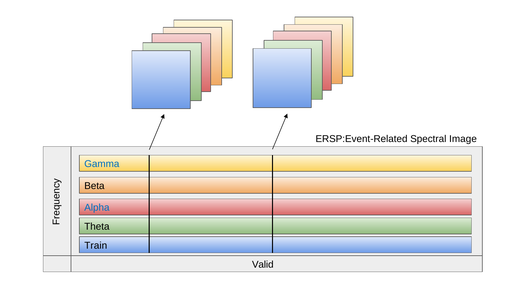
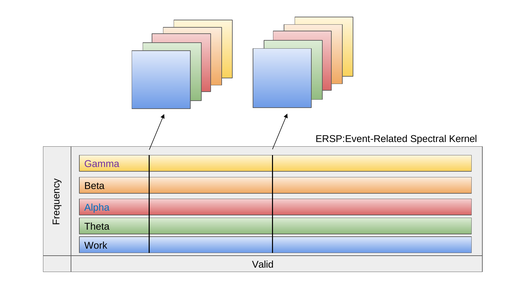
Image: Image -> Kernel
Gamma colour: blue -> purple
Train: Train -> Work
